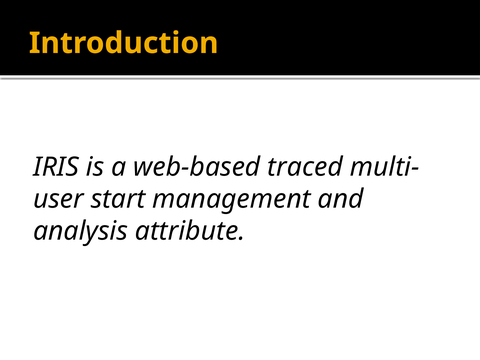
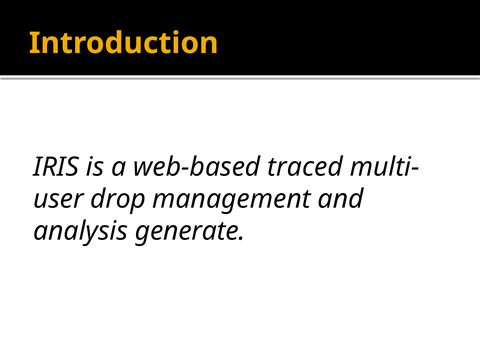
start: start -> drop
attribute: attribute -> generate
